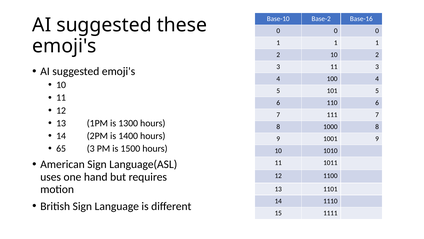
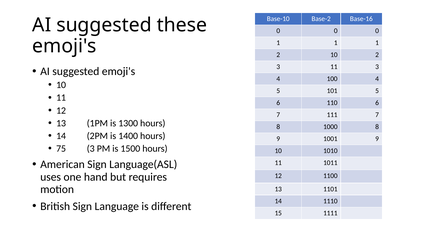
65: 65 -> 75
